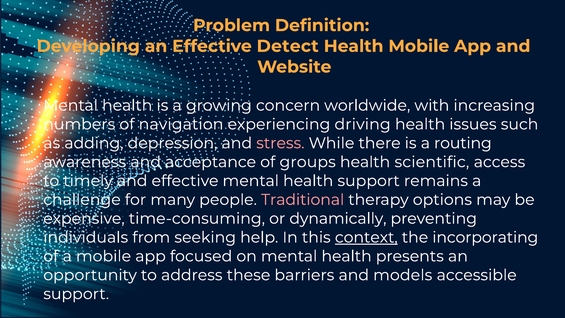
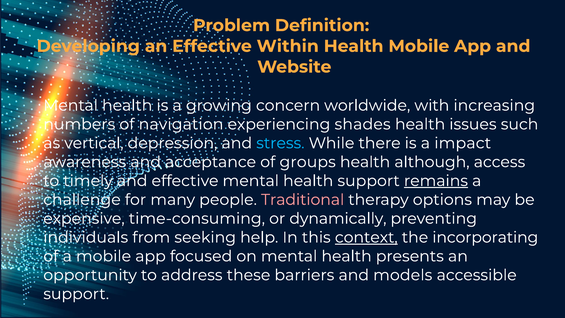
Detect: Detect -> Within
driving: driving -> shades
adding: adding -> vertical
stress colour: pink -> light blue
routing: routing -> impact
scientific: scientific -> although
remains underline: none -> present
